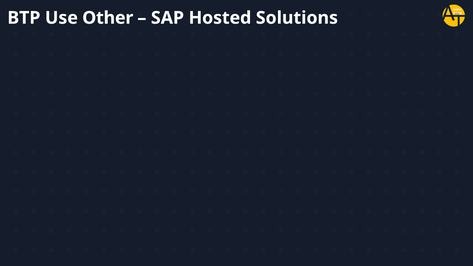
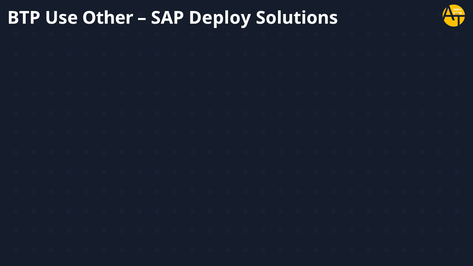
Hosted: Hosted -> Deploy
